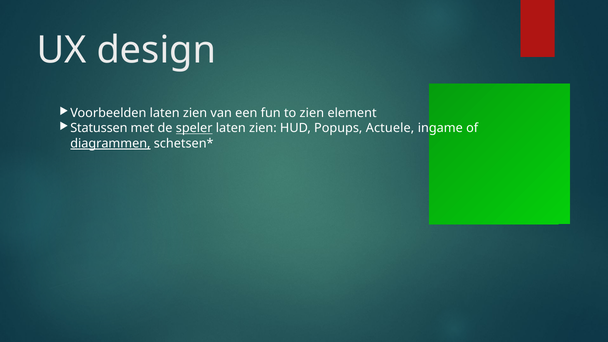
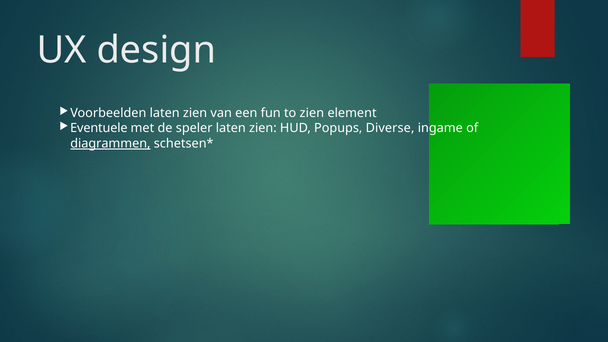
Statussen: Statussen -> Eventuele
speler underline: present -> none
Actuele: Actuele -> Diverse
